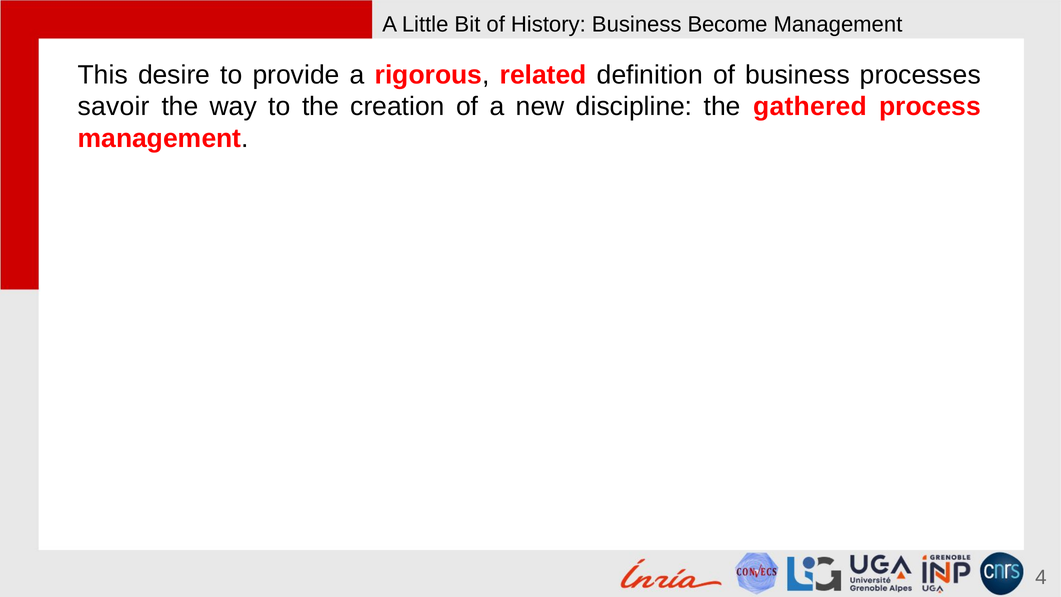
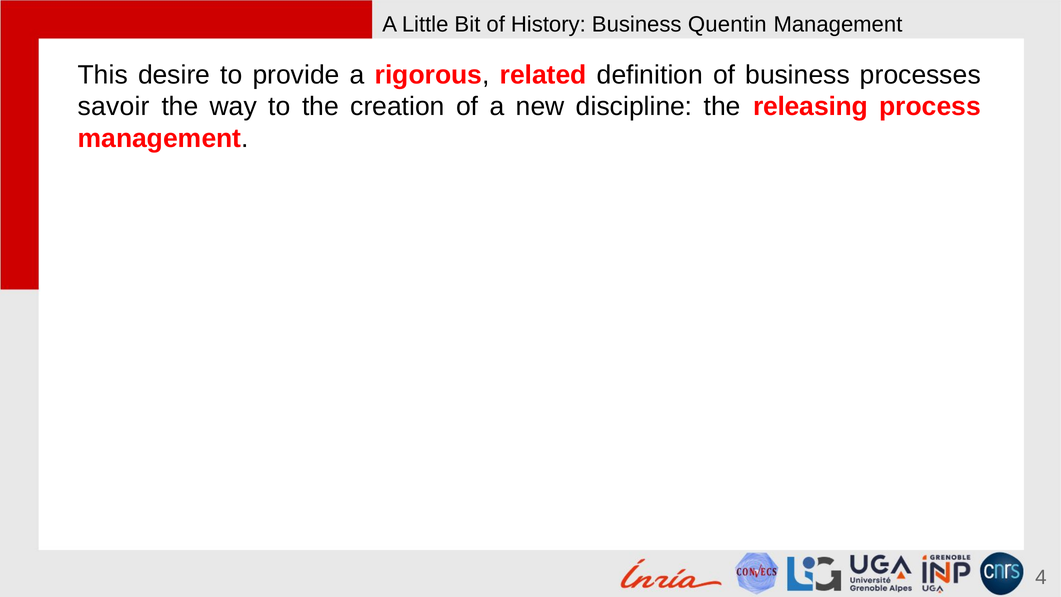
Become: Become -> Quentin
gathered: gathered -> releasing
